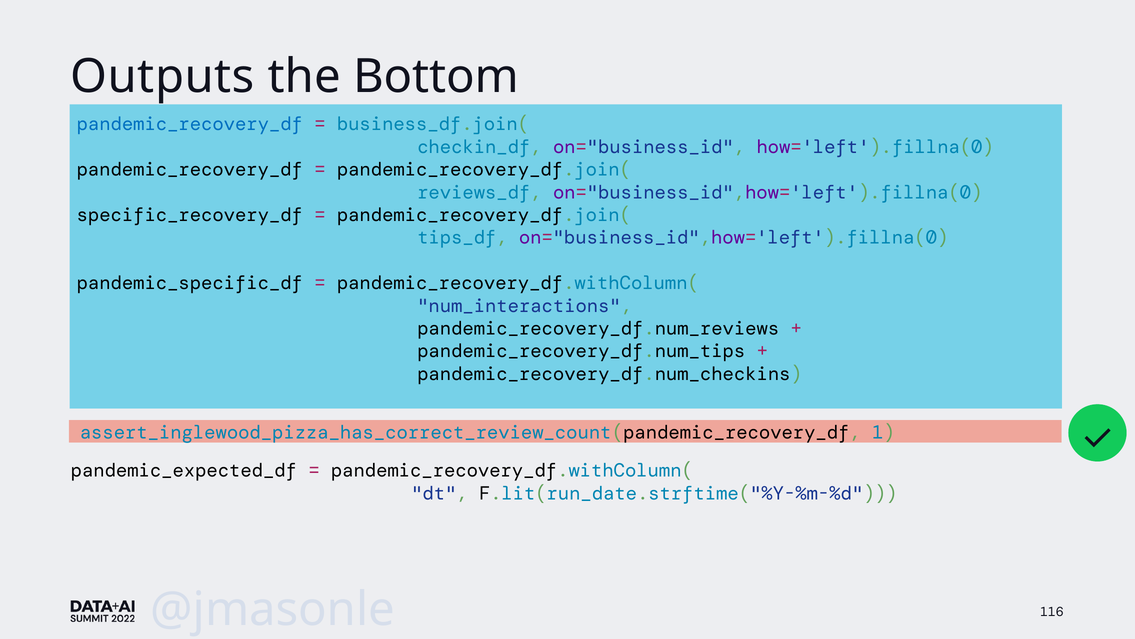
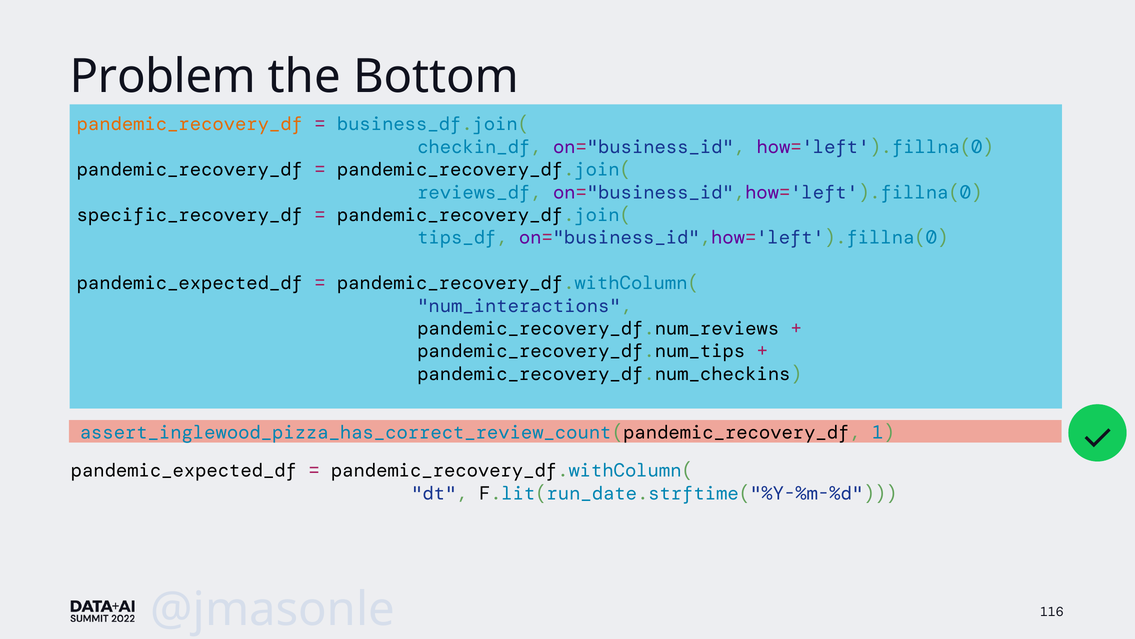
Outputs: Outputs -> Problem
pandemic_recovery_df at (190, 124) colour: blue -> orange
pandemic_specific_df at (190, 283): pandemic_specific_df -> pandemic_expected_df
